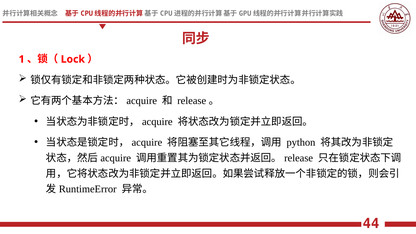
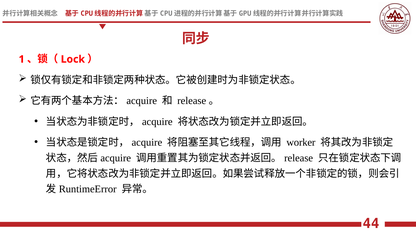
python: python -> worker
